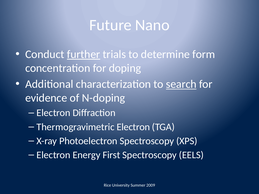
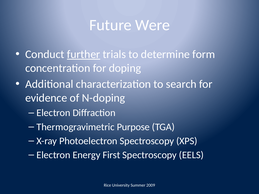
Nano: Nano -> Were
search underline: present -> none
Thermogravimetric Electron: Electron -> Purpose
